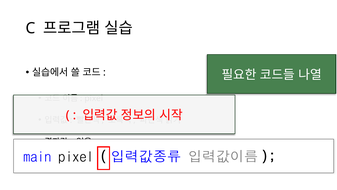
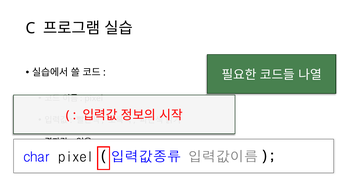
main: main -> char
